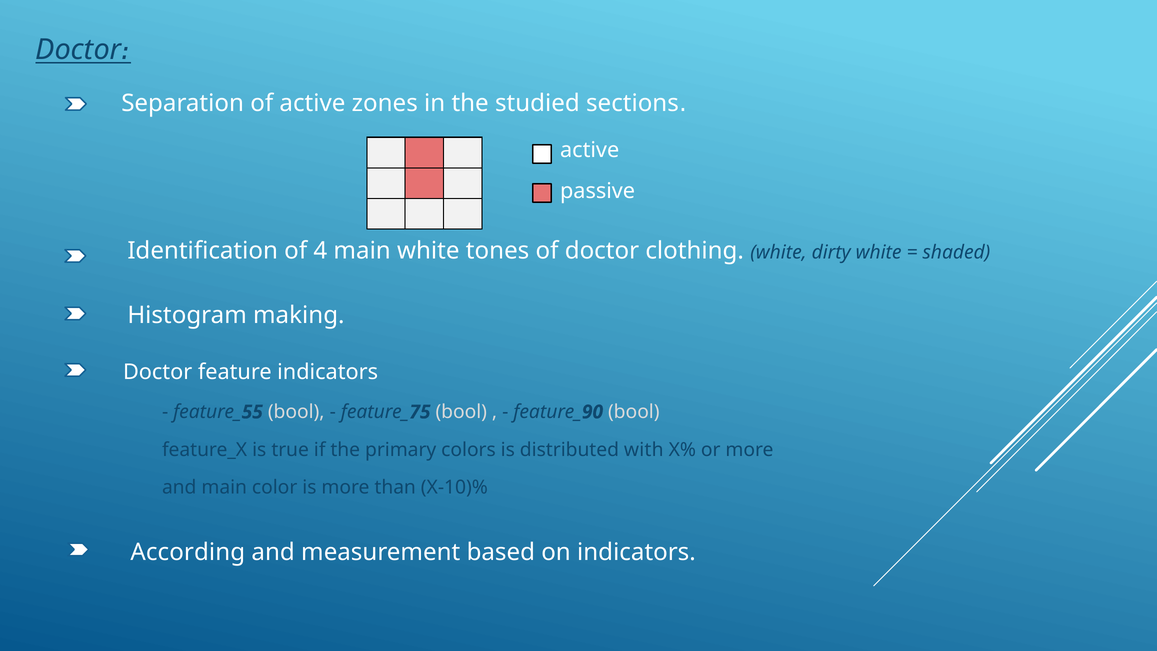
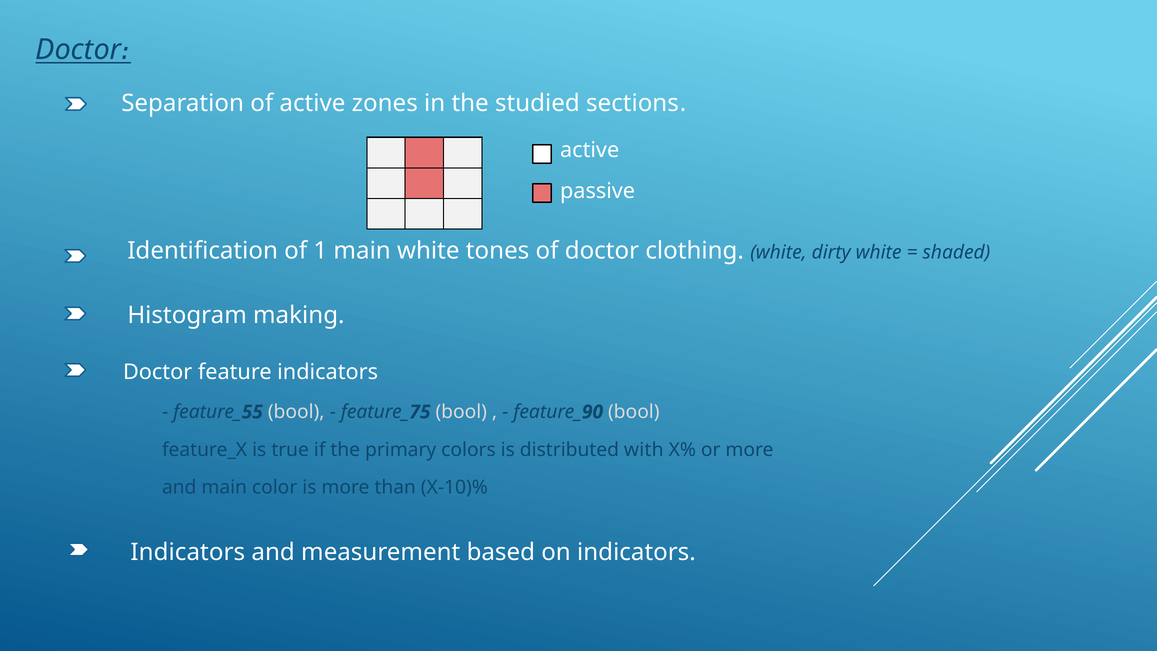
4: 4 -> 1
According at (188, 552): According -> Indicators
